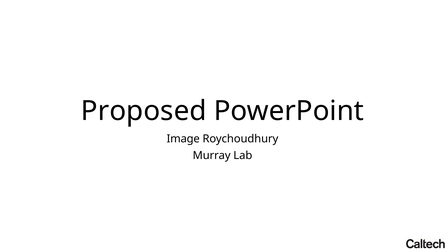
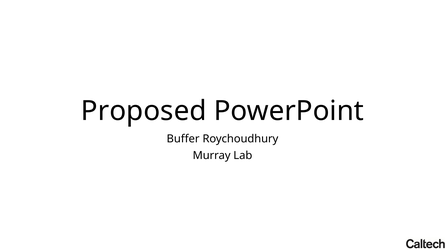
Image: Image -> Buffer
